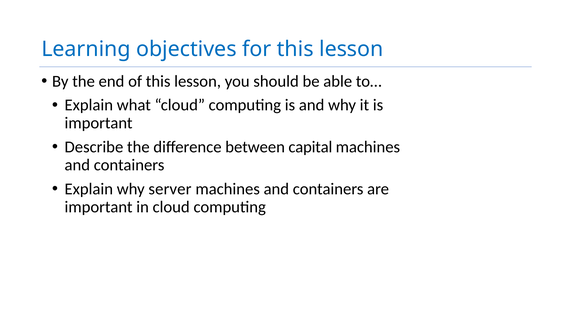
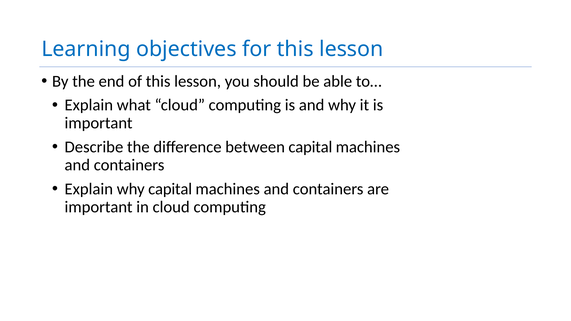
why server: server -> capital
